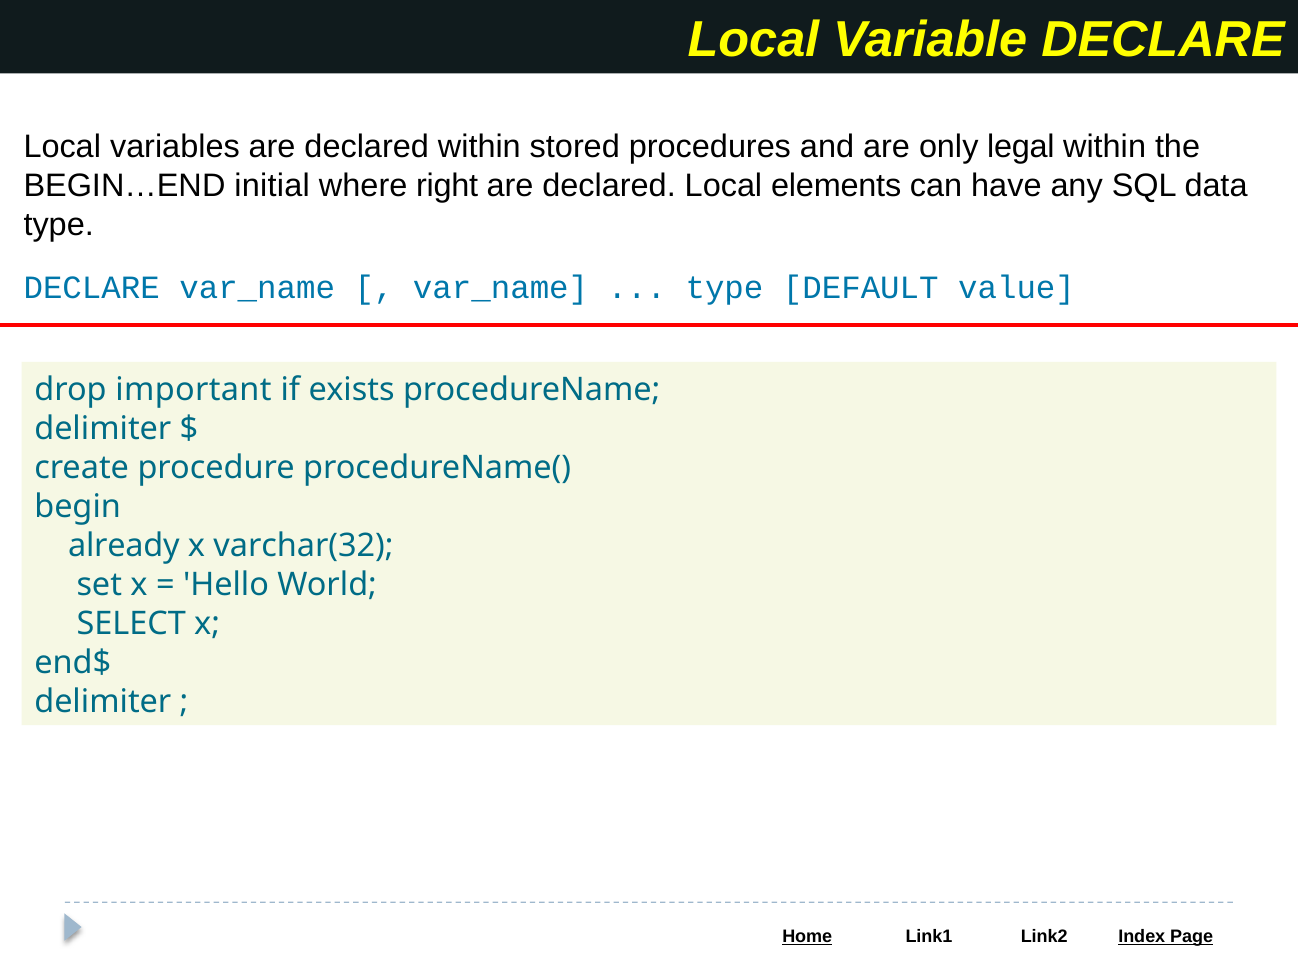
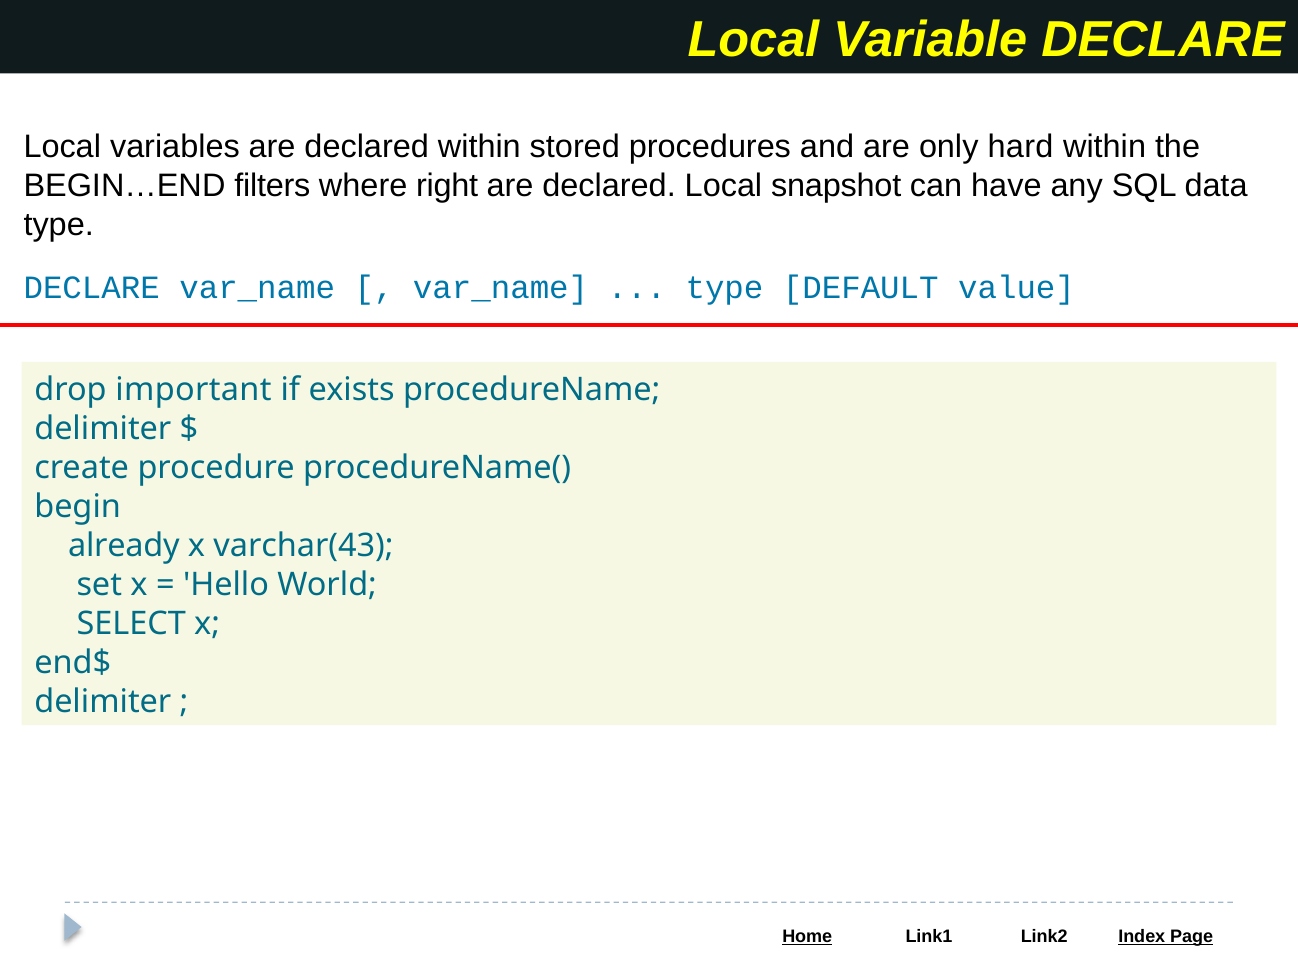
legal: legal -> hard
initial: initial -> filters
elements: elements -> snapshot
varchar(32: varchar(32 -> varchar(43
